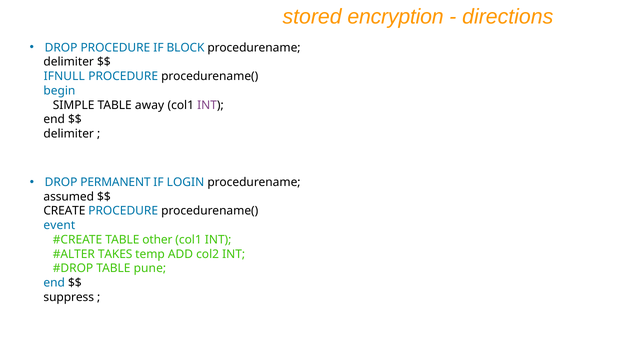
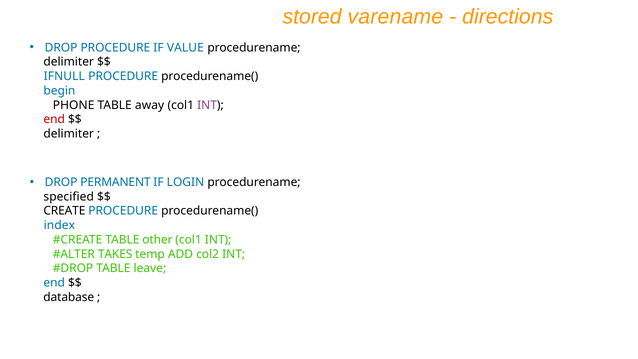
encryption: encryption -> varename
BLOCK: BLOCK -> VALUE
SIMPLE: SIMPLE -> PHONE
end at (54, 119) colour: black -> red
assumed: assumed -> specified
event: event -> index
pune: pune -> leave
suppress: suppress -> database
